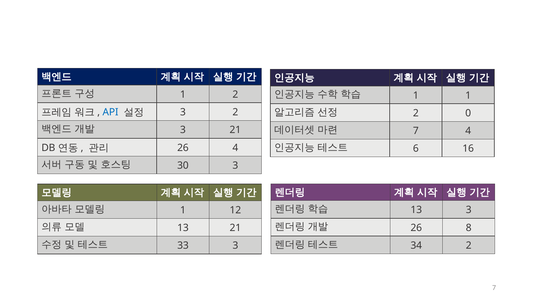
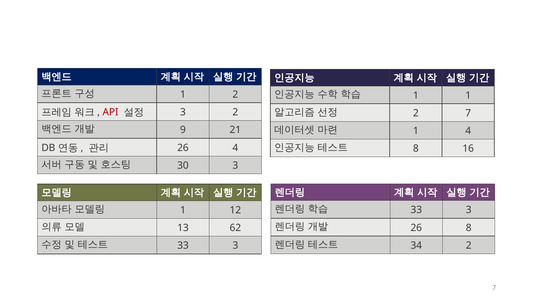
2 0: 0 -> 7
API colour: blue -> red
3 at (183, 130): 3 -> 9
7 at (416, 131): 7 -> 1
6 at (416, 149): 6 -> 8
13 at (416, 210): 13 -> 33
13 21: 21 -> 62
